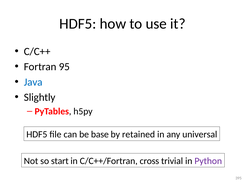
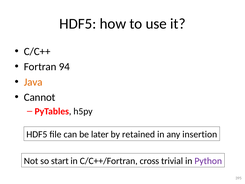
95: 95 -> 94
Java colour: blue -> orange
Slightly: Slightly -> Cannot
base: base -> later
universal: universal -> insertion
